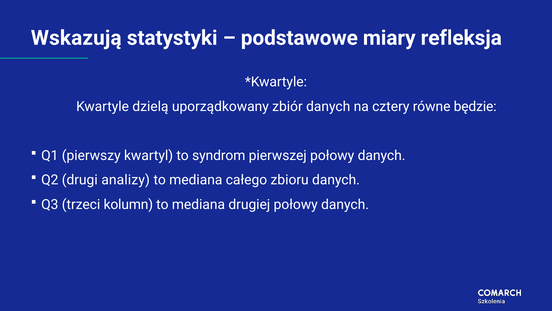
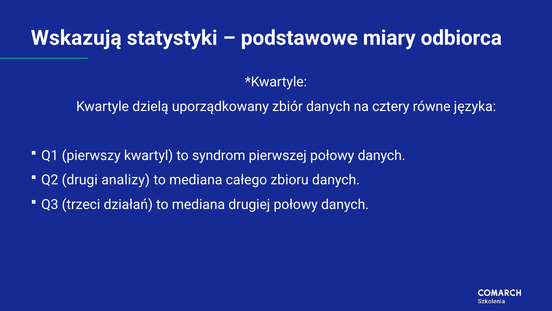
refleksja: refleksja -> odbiorca
będzie: będzie -> języka
kolumn: kolumn -> działań
